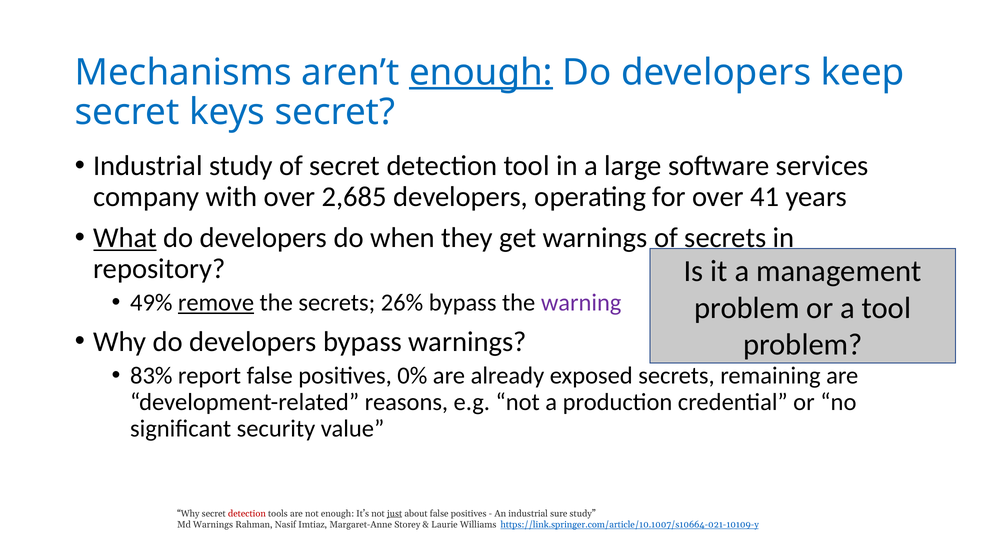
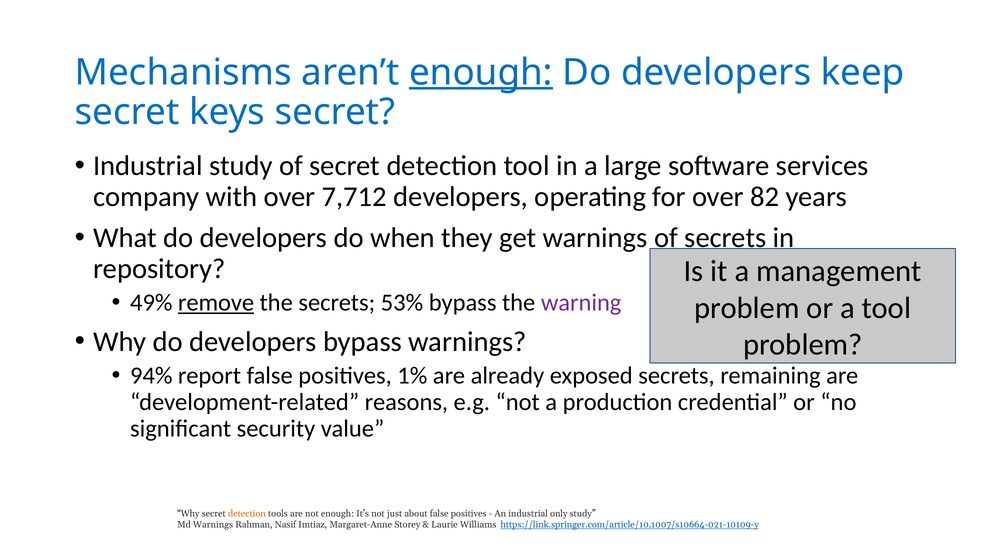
2,685: 2,685 -> 7,712
41: 41 -> 82
What underline: present -> none
26%: 26% -> 53%
83%: 83% -> 94%
0%: 0% -> 1%
detection at (247, 514) colour: red -> orange
just underline: present -> none
sure: sure -> only
